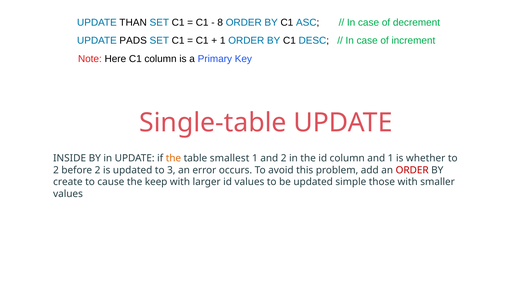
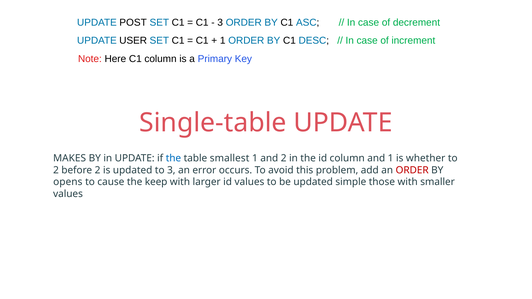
THAN: THAN -> POST
8 at (220, 23): 8 -> 3
PADS: PADS -> USER
INSIDE: INSIDE -> MAKES
the at (173, 158) colour: orange -> blue
create: create -> opens
